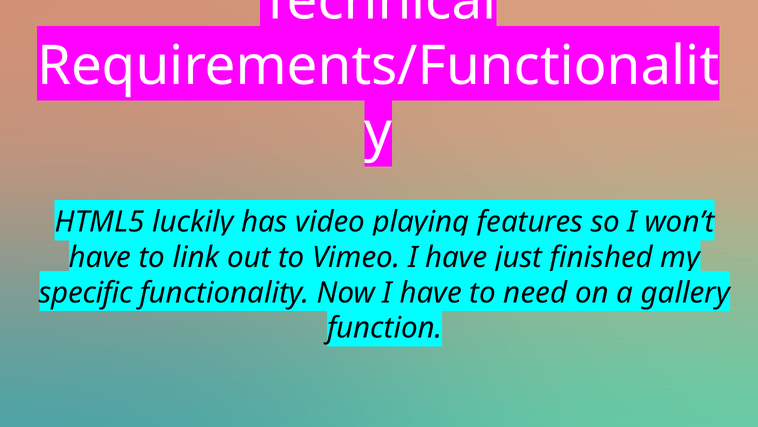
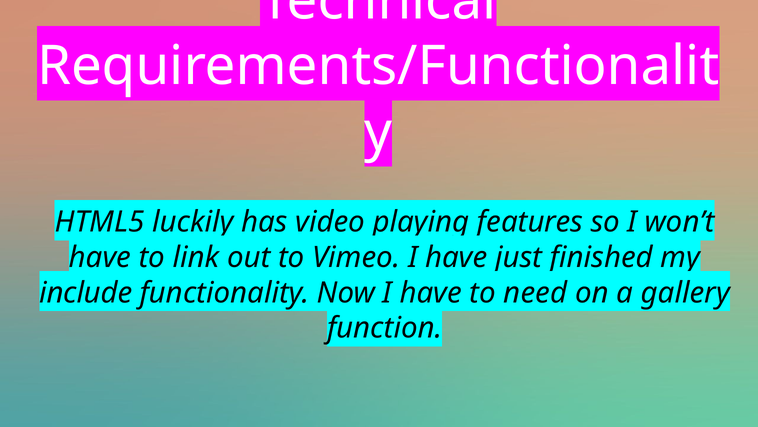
specific: specific -> include
